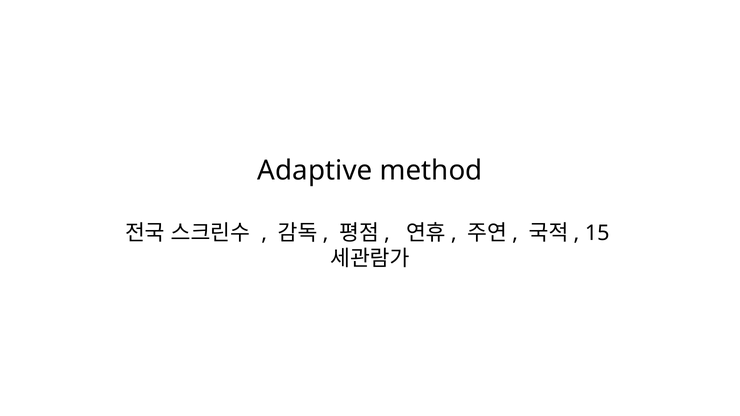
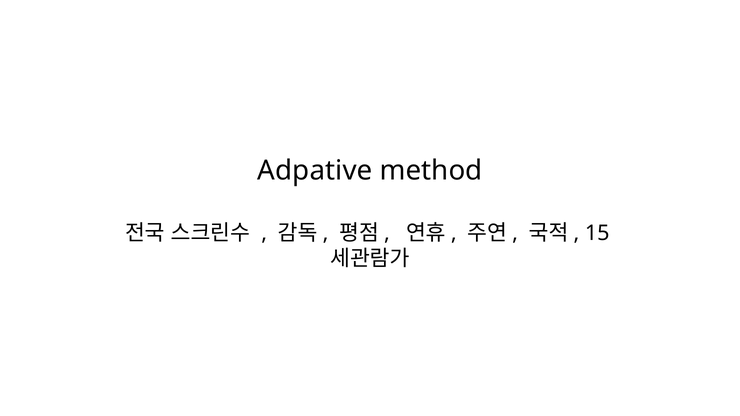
Adaptive: Adaptive -> Adpative
